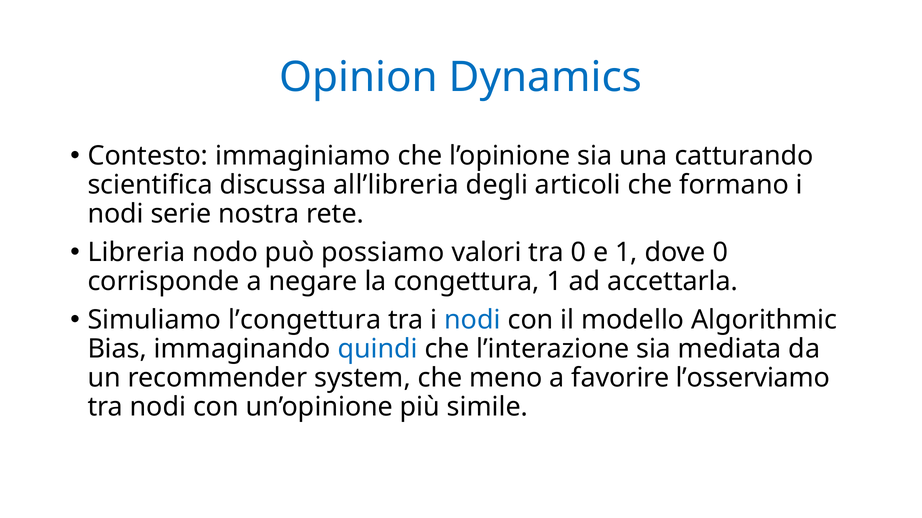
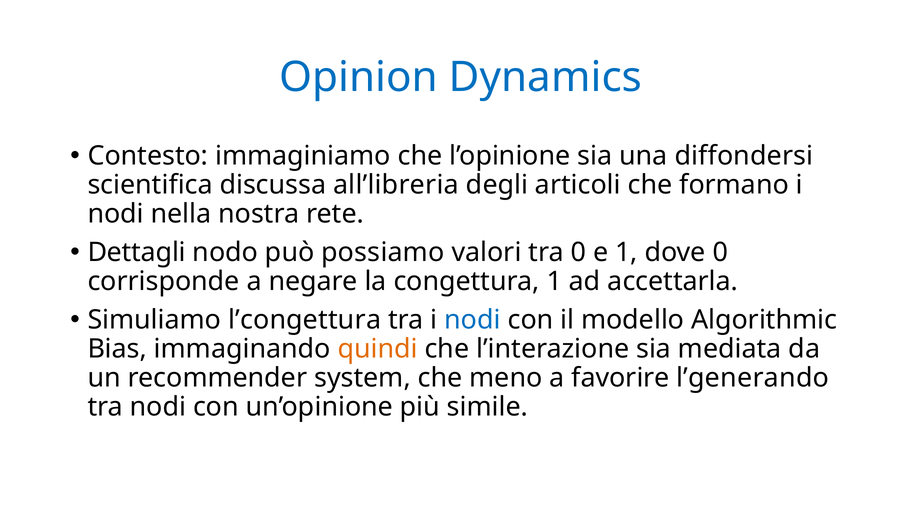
catturando: catturando -> diffondersi
serie: serie -> nella
Libreria: Libreria -> Dettagli
quindi colour: blue -> orange
l’osserviamo: l’osserviamo -> l’generando
